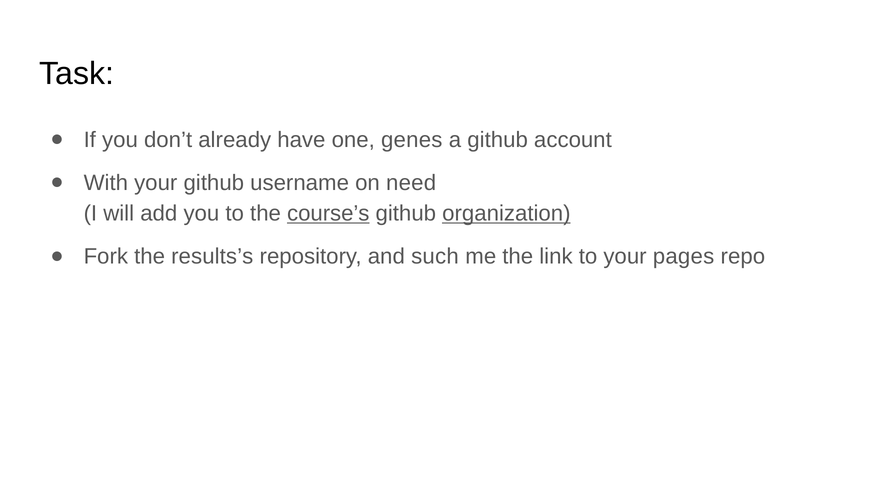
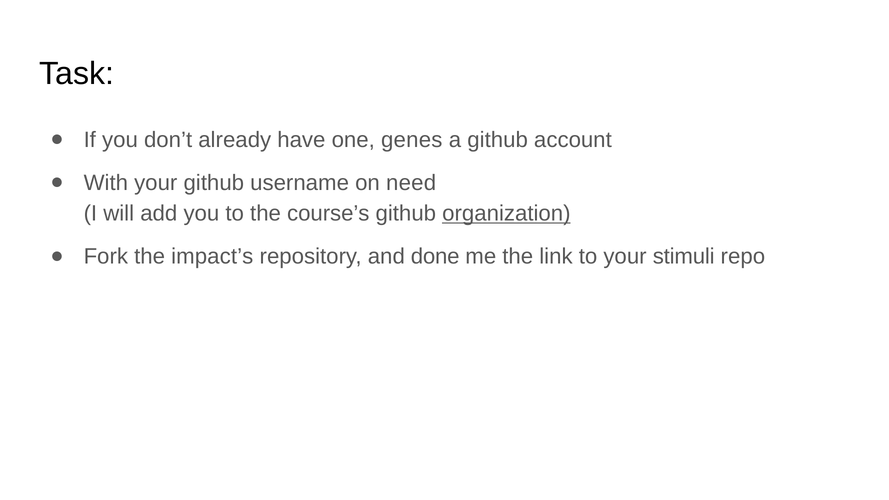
course’s underline: present -> none
results’s: results’s -> impact’s
such: such -> done
pages: pages -> stimuli
